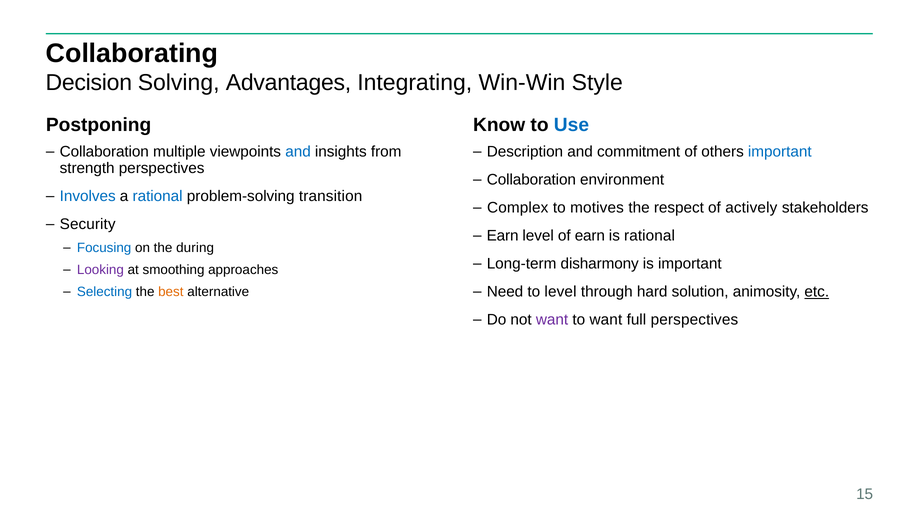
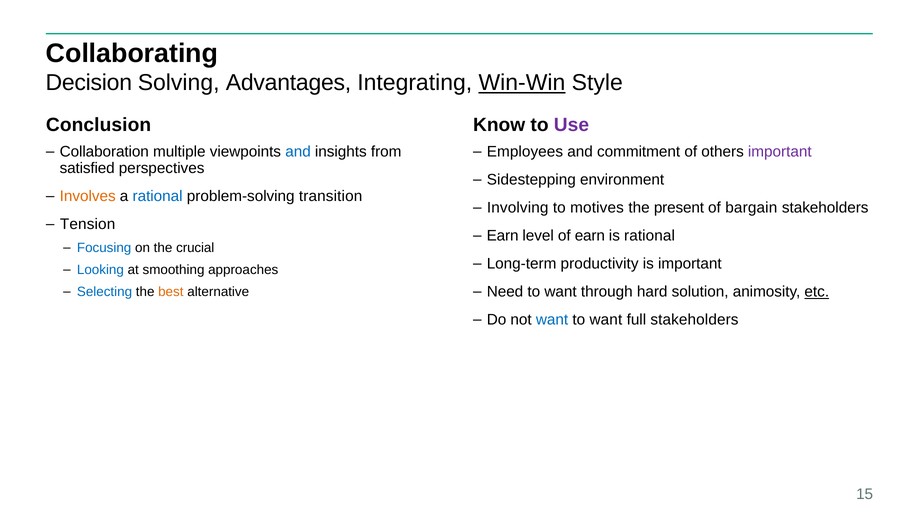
Win-Win underline: none -> present
Postponing: Postponing -> Conclusion
Use colour: blue -> purple
Description: Description -> Employees
important at (780, 152) colour: blue -> purple
strength: strength -> satisfied
Collaboration at (531, 180): Collaboration -> Sidestepping
Involves colour: blue -> orange
Complex: Complex -> Involving
respect: respect -> present
actively: actively -> bargain
Security: Security -> Tension
during: during -> crucial
disharmony: disharmony -> productivity
Looking colour: purple -> blue
Need to level: level -> want
want at (552, 320) colour: purple -> blue
full perspectives: perspectives -> stakeholders
